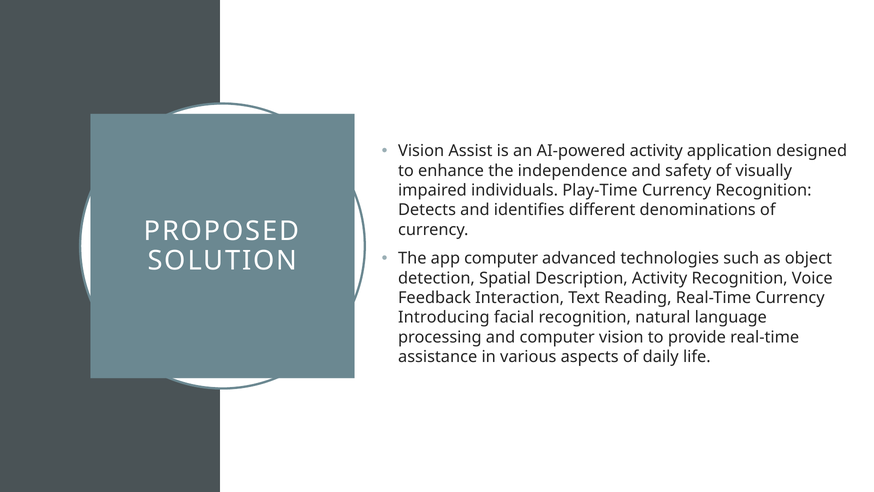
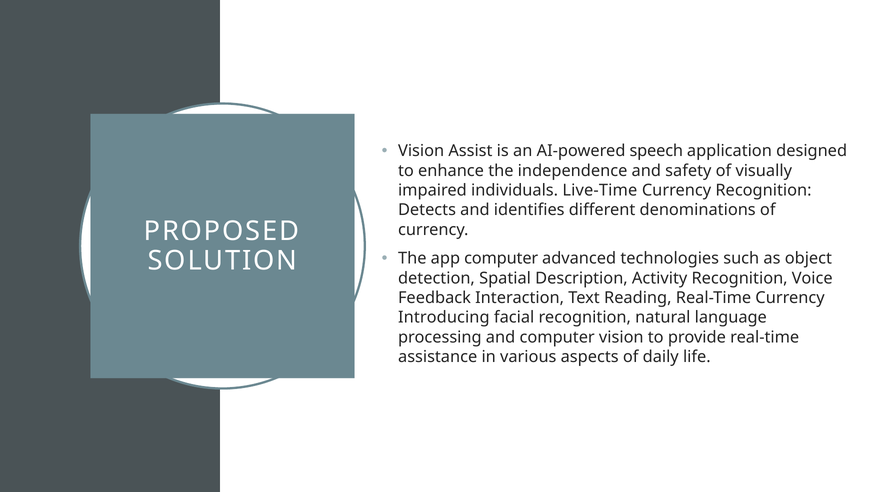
AI-powered activity: activity -> speech
Play-Time: Play-Time -> Live-Time
